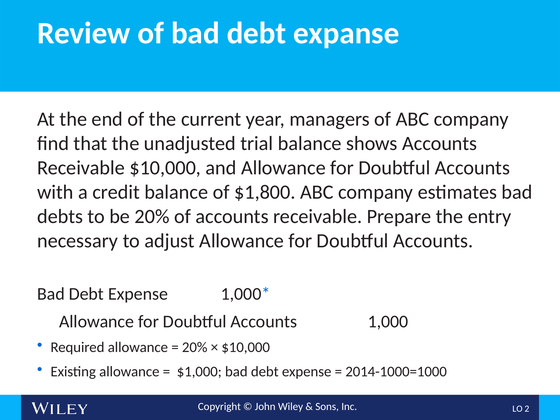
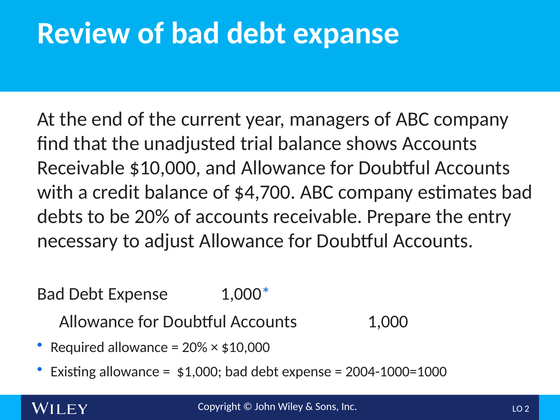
$1,800: $1,800 -> $4,700
2014-1000=1000: 2014-1000=1000 -> 2004-1000=1000
